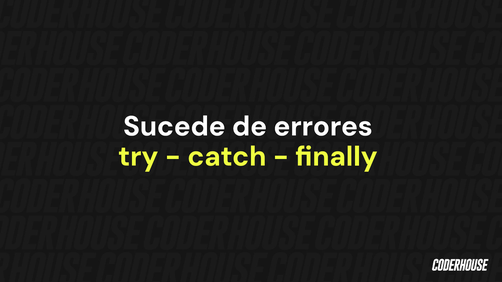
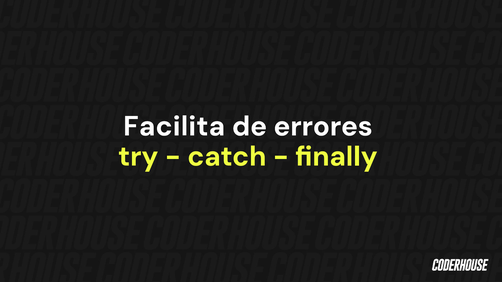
Sucede: Sucede -> Facilita
